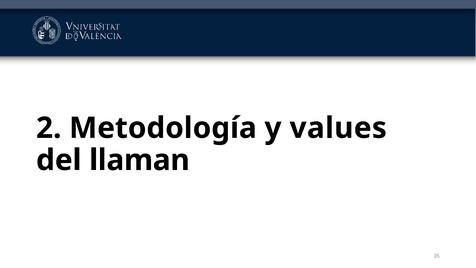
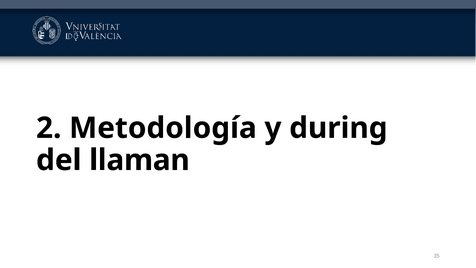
values: values -> during
